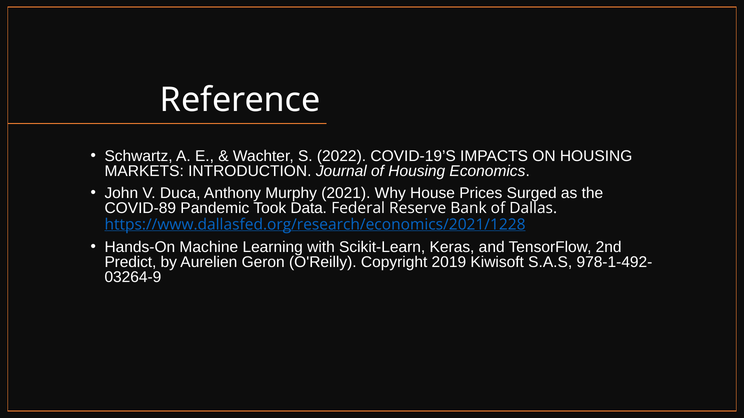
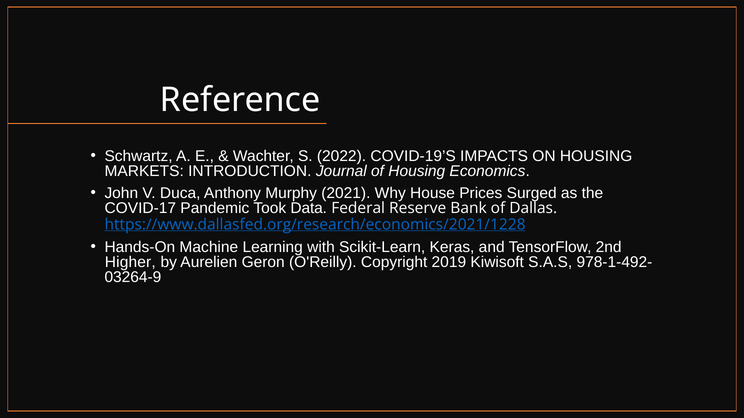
COVID-89: COVID-89 -> COVID-17
Predict: Predict -> Higher
